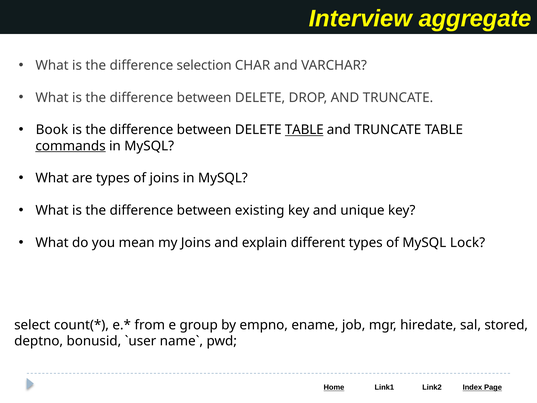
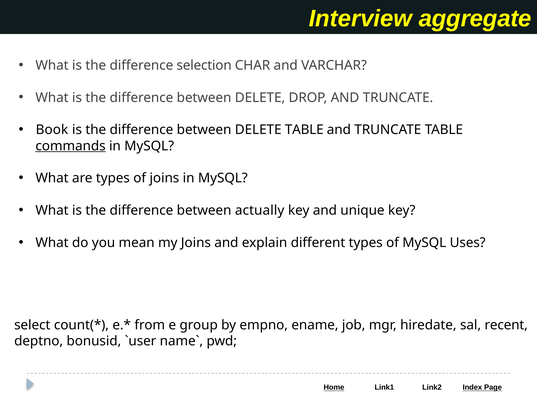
TABLE at (304, 130) underline: present -> none
existing: existing -> actually
Lock: Lock -> Uses
stored: stored -> recent
